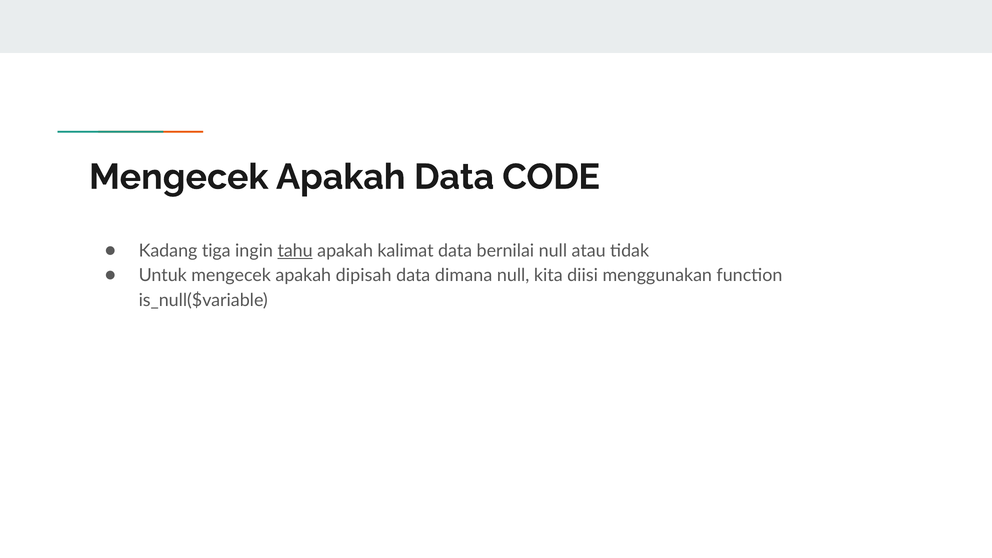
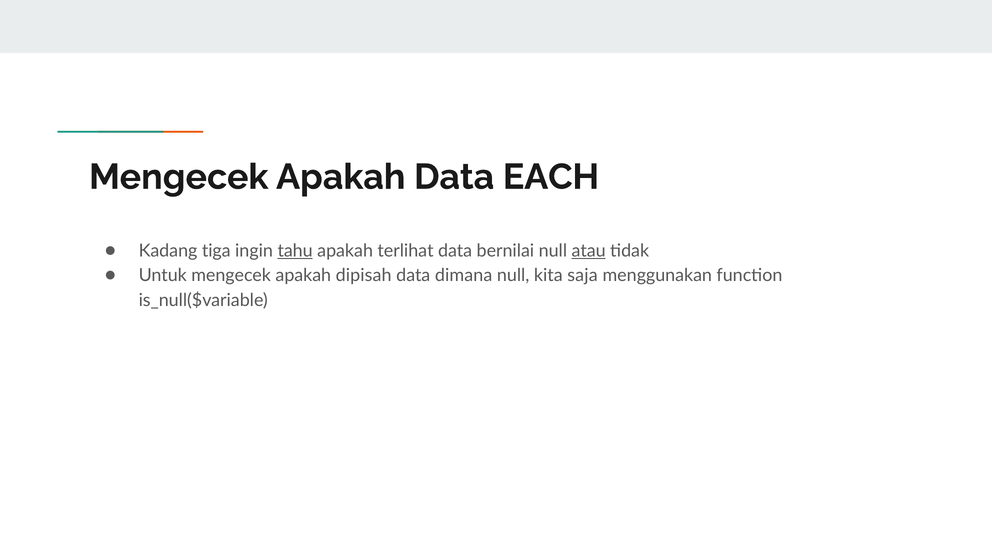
CODE: CODE -> EACH
kalimat: kalimat -> terlihat
atau underline: none -> present
diisi: diisi -> saja
